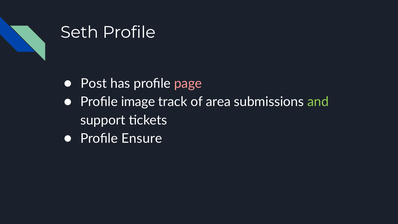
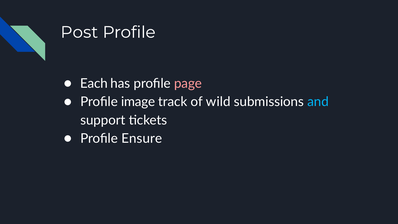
Seth: Seth -> Post
Post: Post -> Each
area: area -> wild
and colour: light green -> light blue
